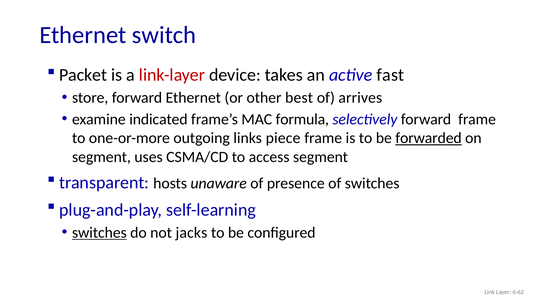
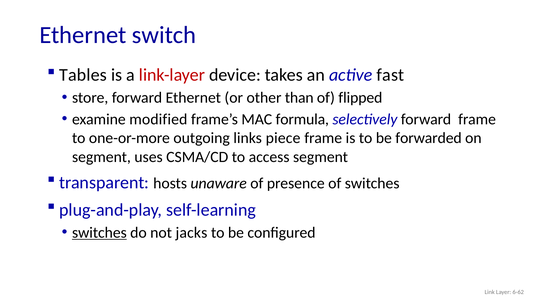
Packet: Packet -> Tables
best: best -> than
arrives: arrives -> flipped
indicated: indicated -> modified
forwarded underline: present -> none
